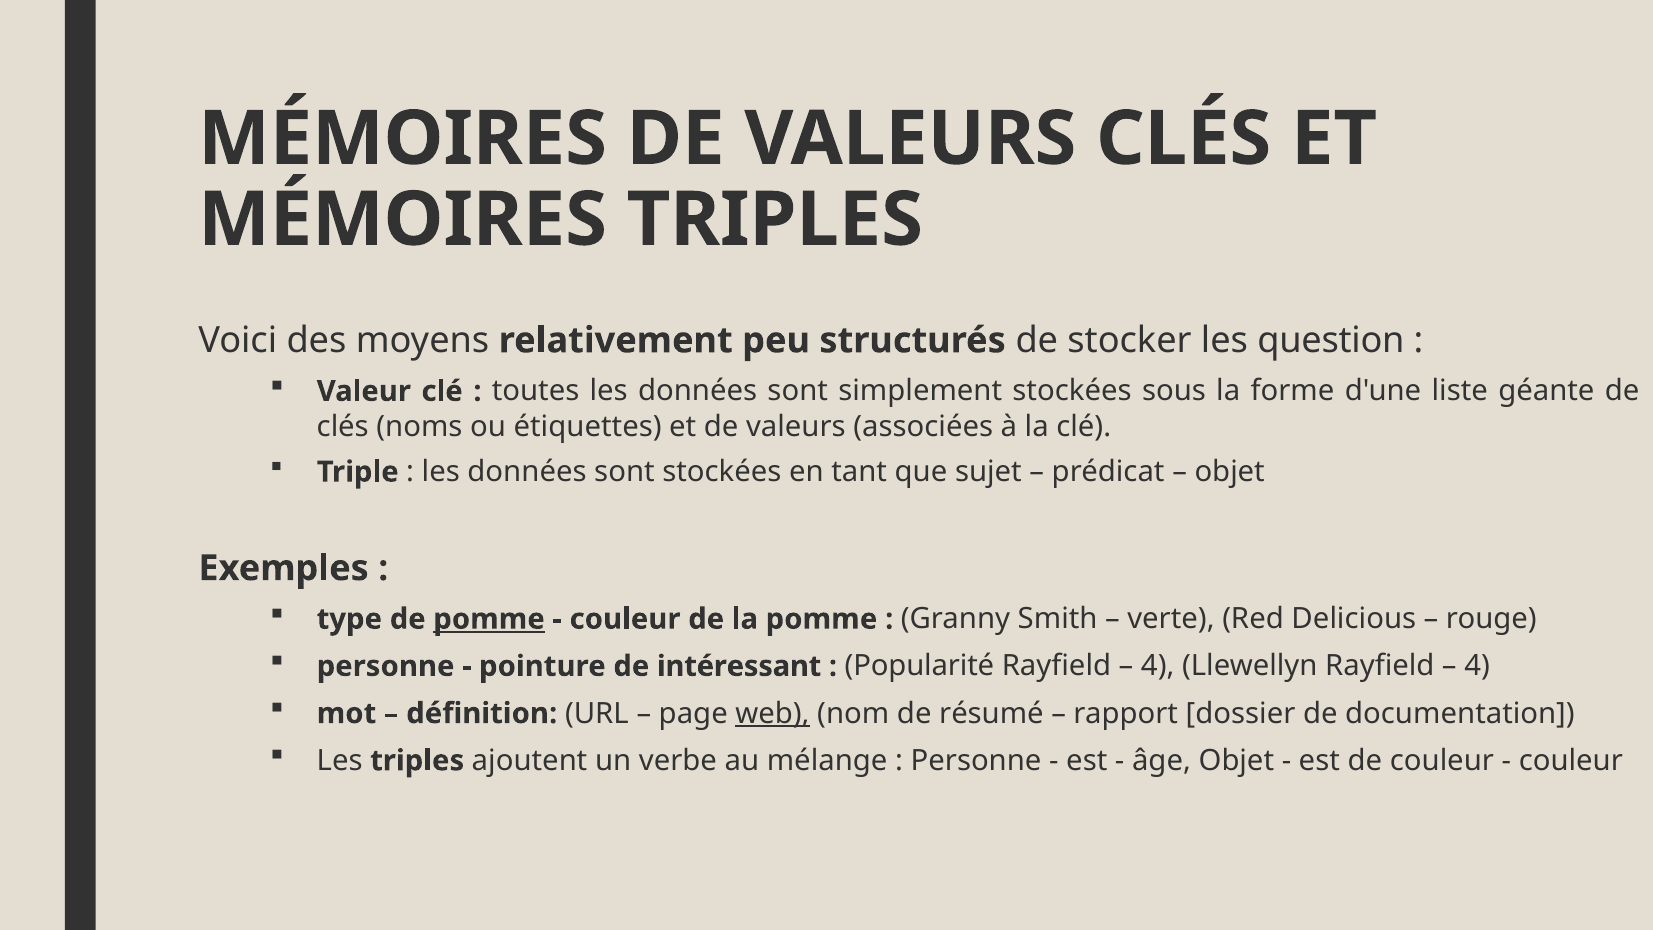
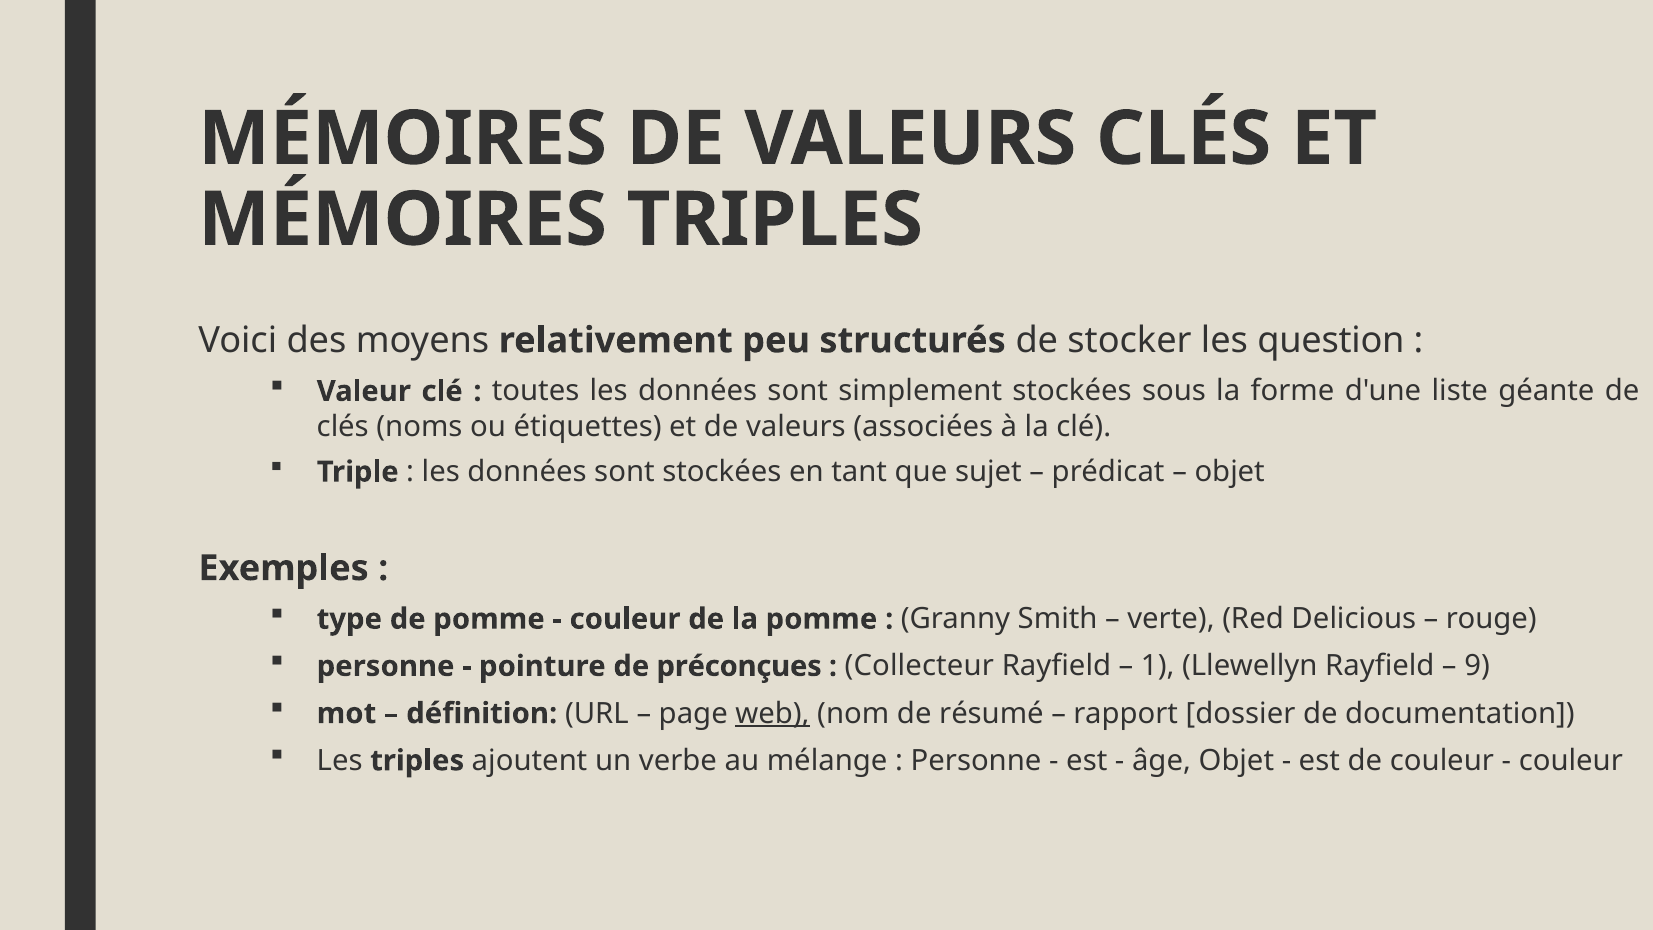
pomme at (489, 619) underline: present -> none
intéressant: intéressant -> préconçues
Popularité: Popularité -> Collecteur
4 at (1158, 666): 4 -> 1
4 at (1477, 666): 4 -> 9
